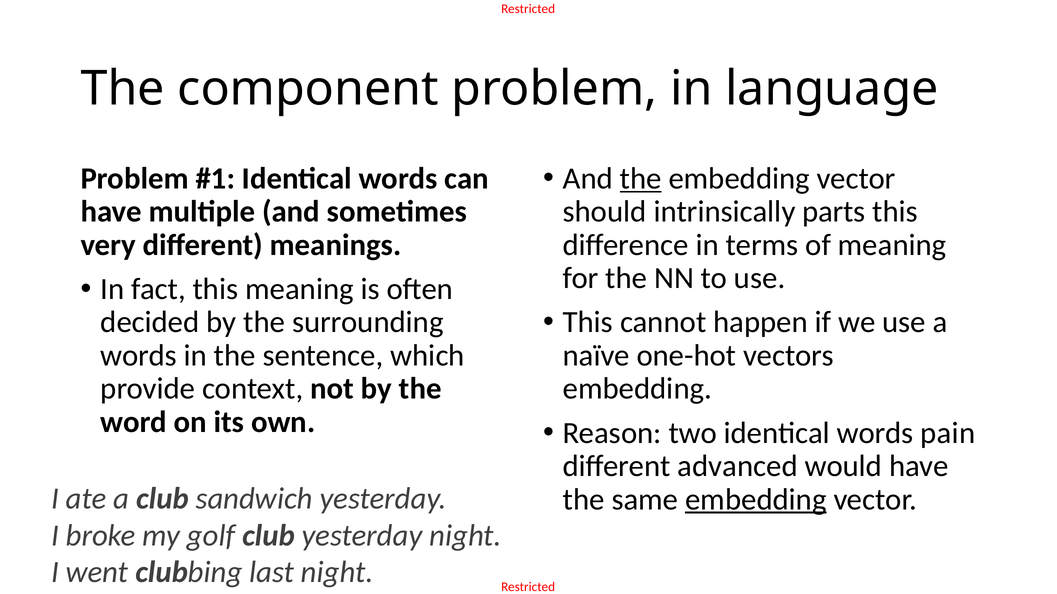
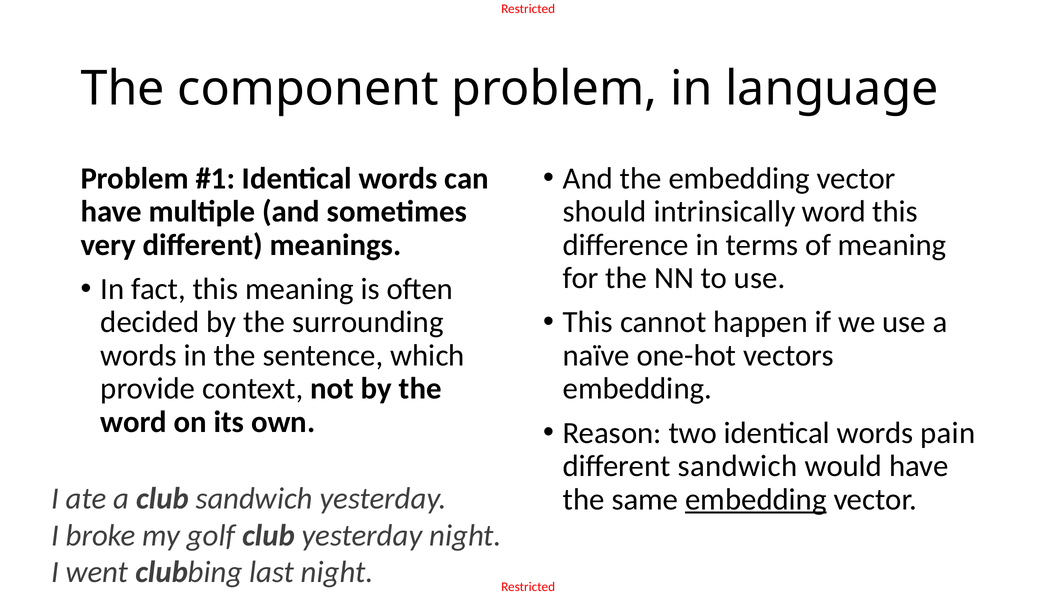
the at (641, 179) underline: present -> none
intrinsically parts: parts -> word
different advanced: advanced -> sandwich
